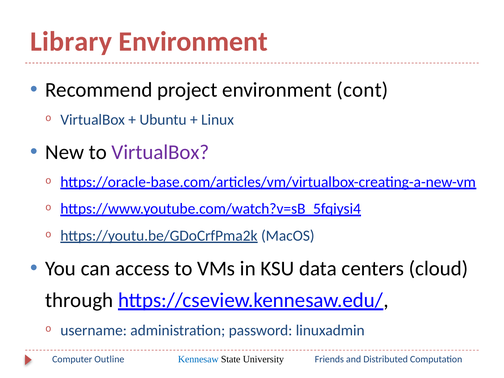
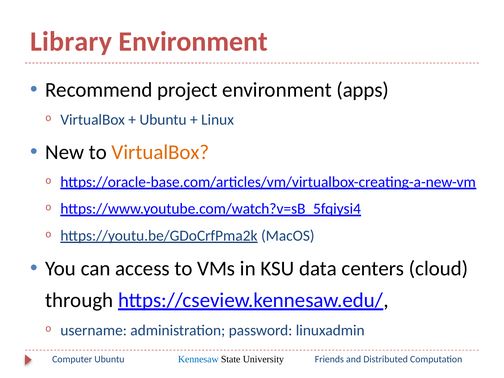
cont: cont -> apps
VirtualBox at (160, 152) colour: purple -> orange
Computer Outline: Outline -> Ubuntu
